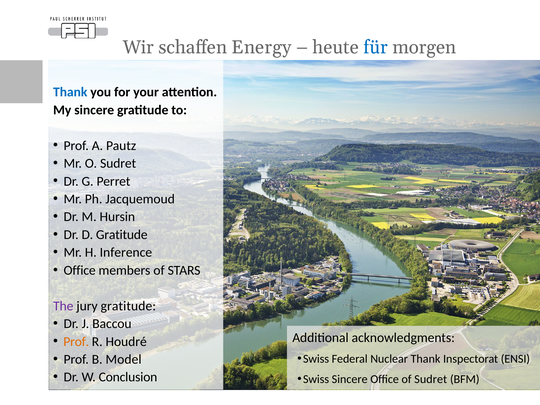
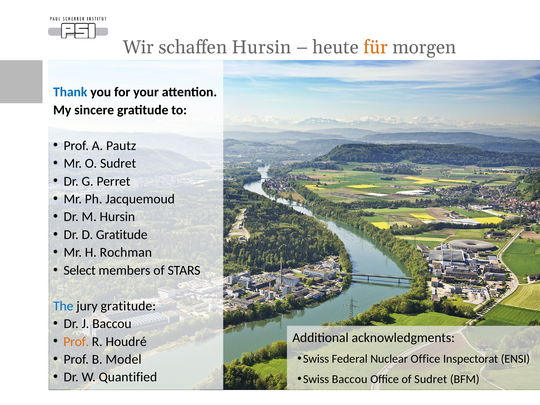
schaffen Energy: Energy -> Hursin
für colour: blue -> orange
Inference: Inference -> Rochman
Office at (80, 270): Office -> Select
The colour: purple -> blue
Nuclear Thank: Thank -> Office
Conclusion: Conclusion -> Quantified
Swiss Sincere: Sincere -> Baccou
